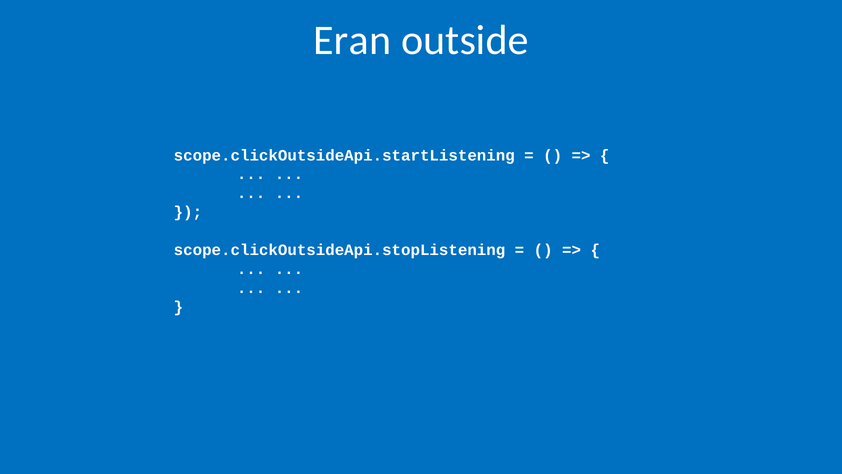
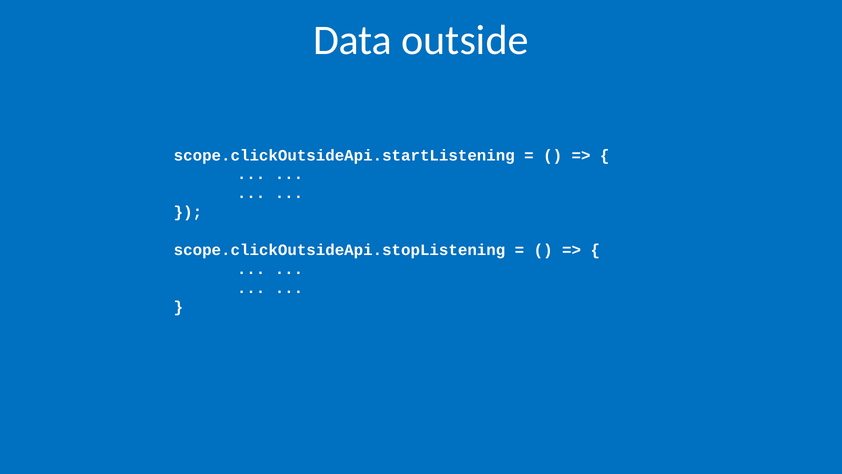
Eran: Eran -> Data
